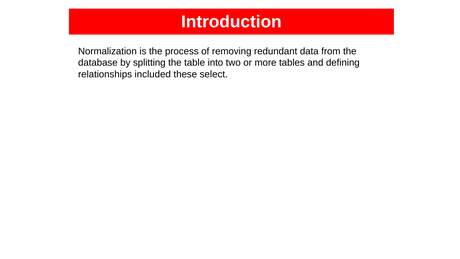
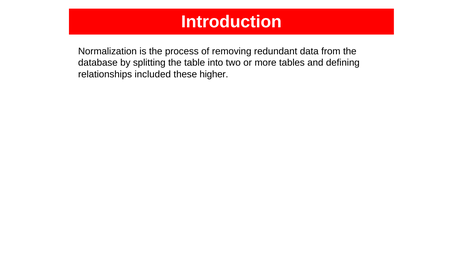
select: select -> higher
